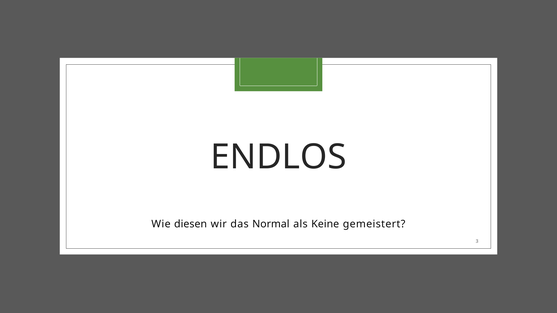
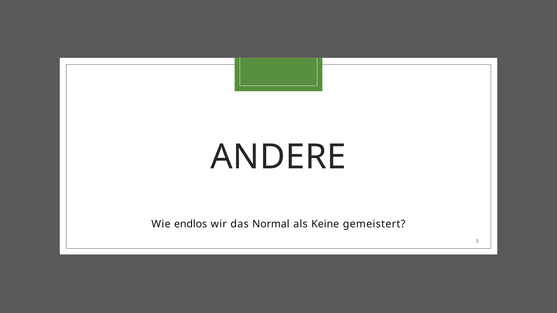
ENDLOS: ENDLOS -> ANDERE
diesen: diesen -> endlos
